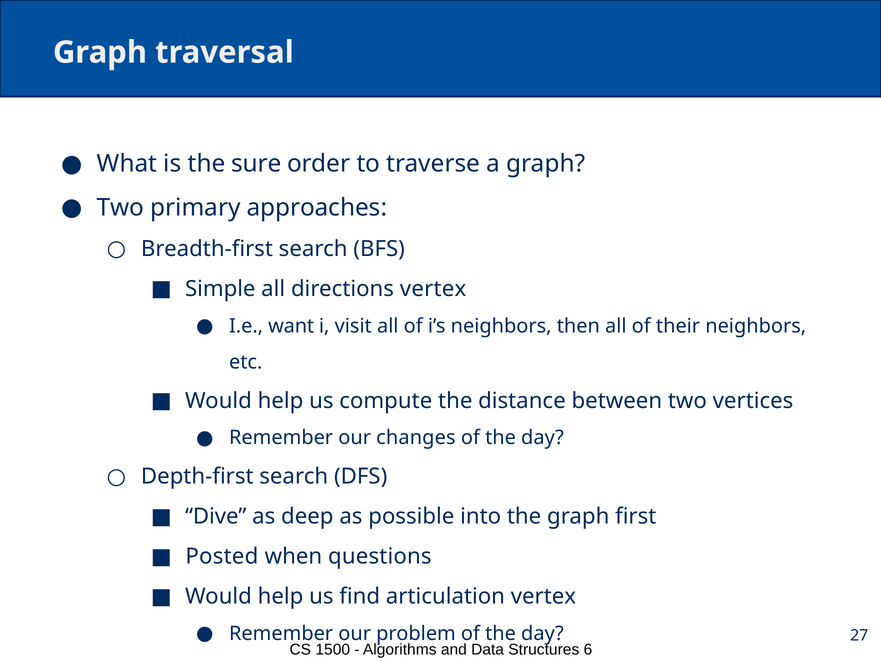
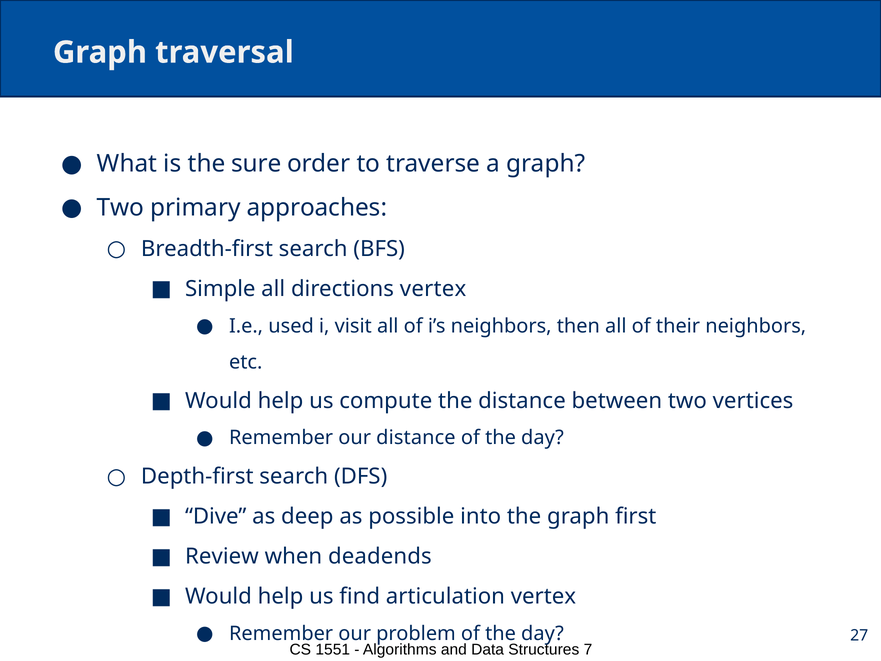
want: want -> used
our changes: changes -> distance
Posted: Posted -> Review
questions: questions -> deadends
1500: 1500 -> 1551
6: 6 -> 7
